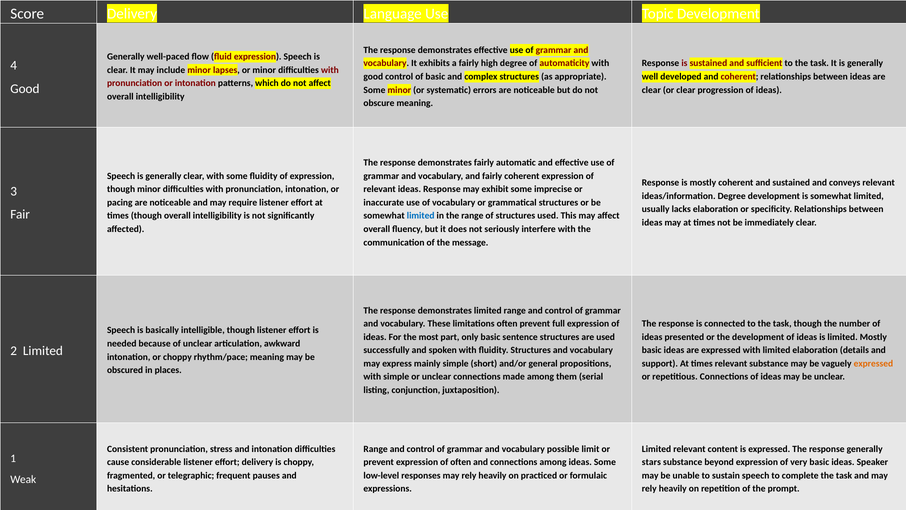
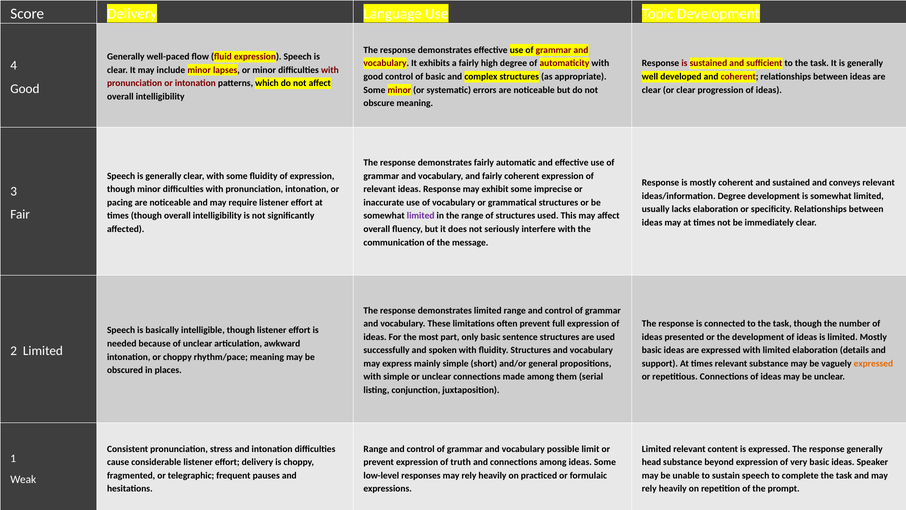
limited at (421, 216) colour: blue -> purple
of often: often -> truth
stars: stars -> head
